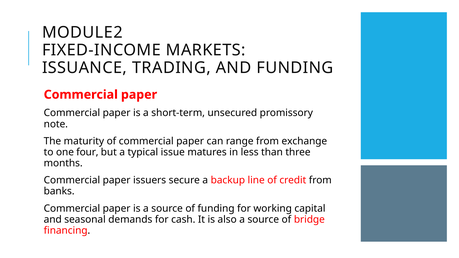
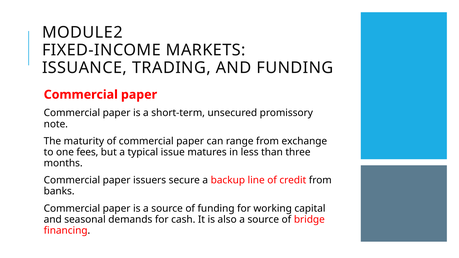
four: four -> fees
